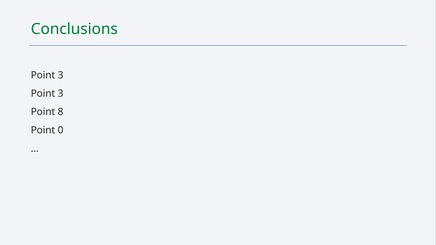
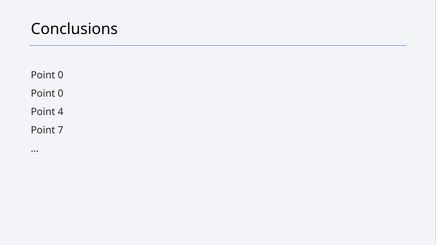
Conclusions colour: green -> black
3 at (61, 75): 3 -> 0
3 at (61, 94): 3 -> 0
8: 8 -> 4
0: 0 -> 7
